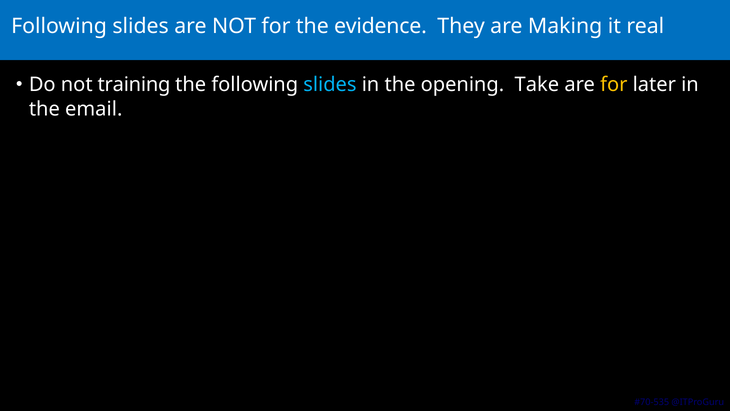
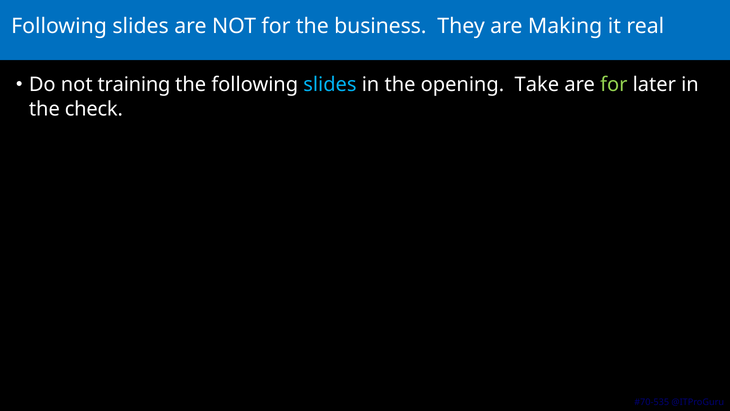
evidence: evidence -> business
for at (614, 85) colour: yellow -> light green
email: email -> check
